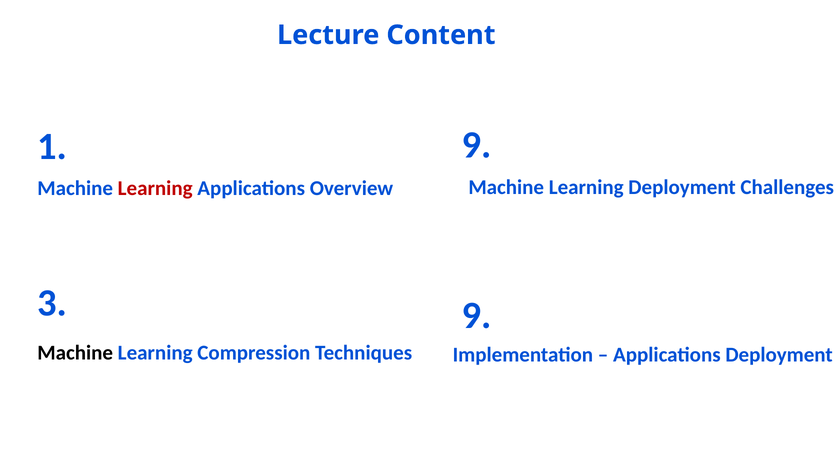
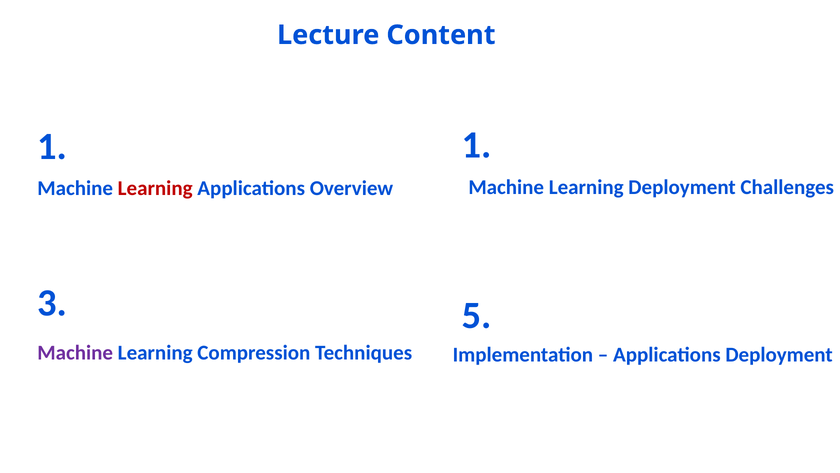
1 9: 9 -> 1
3 9: 9 -> 5
Machine at (75, 353) colour: black -> purple
